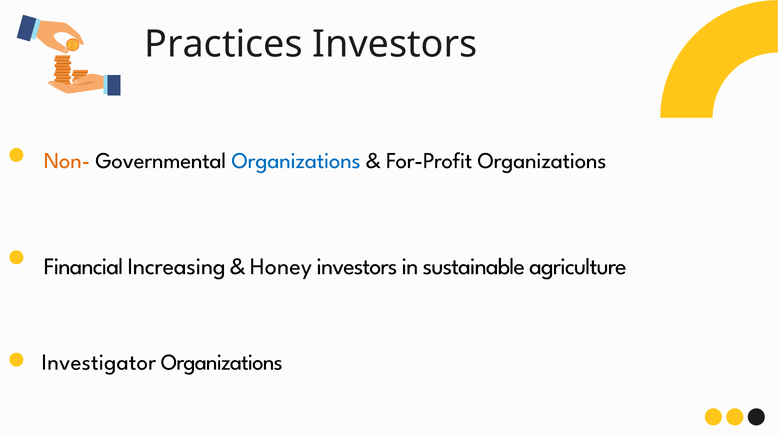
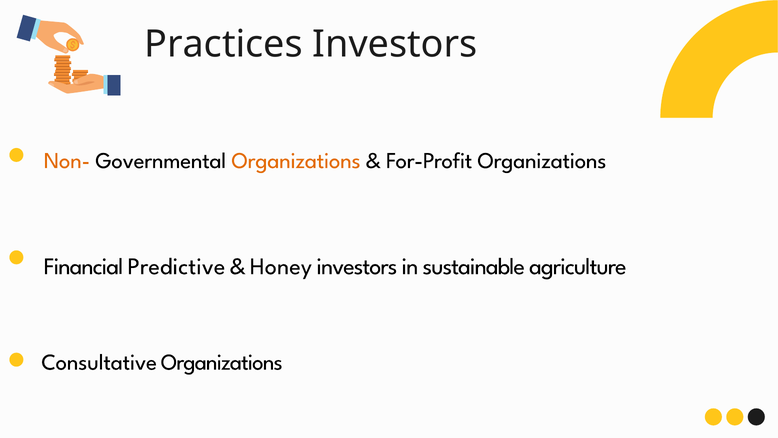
Organizations at (296, 160) colour: blue -> orange
Increasing: Increasing -> Predictive
Investigator: Investigator -> Consultative
